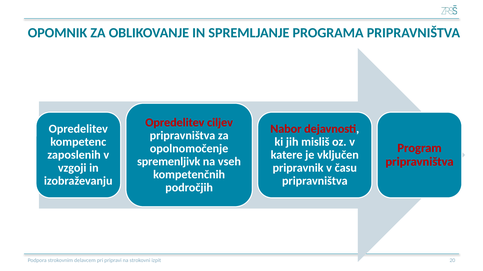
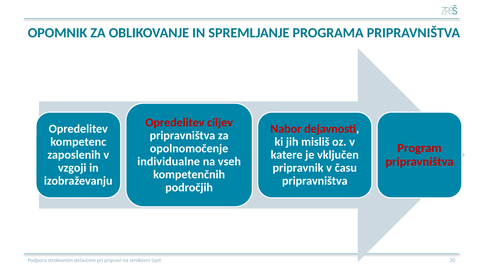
spremenljivk: spremenljivk -> individualne
